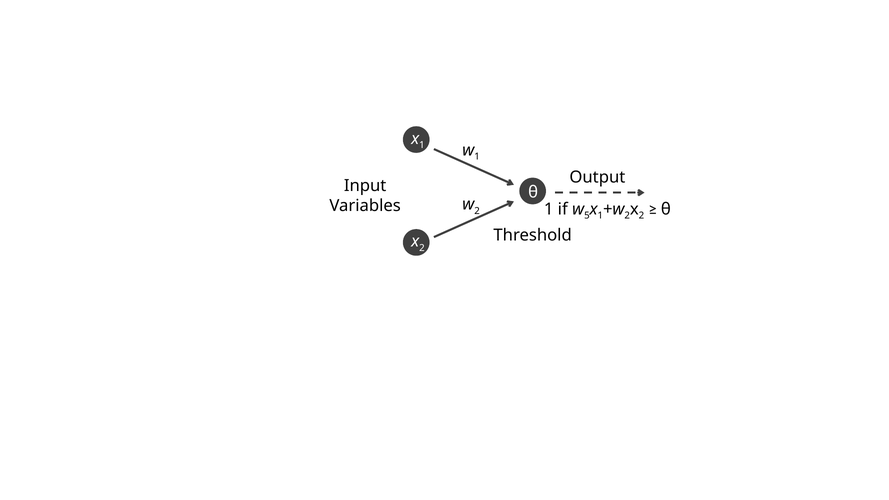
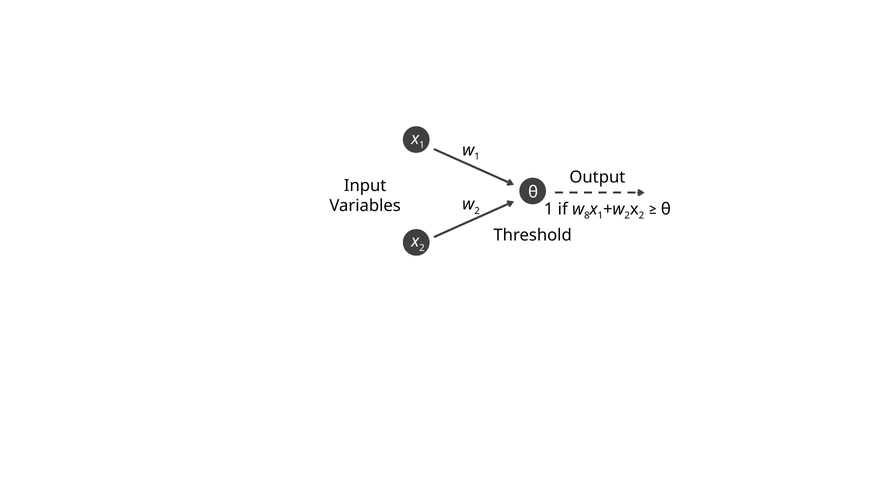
5: 5 -> 8
